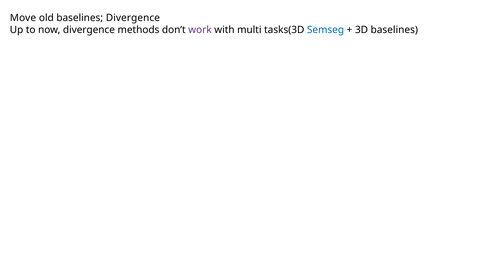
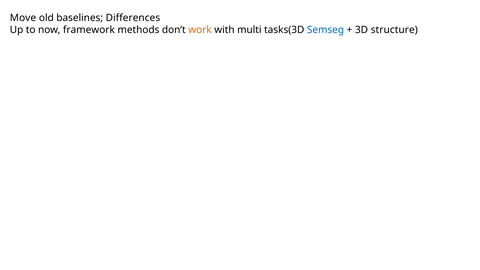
baselines Divergence: Divergence -> Differences
now divergence: divergence -> framework
work colour: purple -> orange
3D baselines: baselines -> structure
